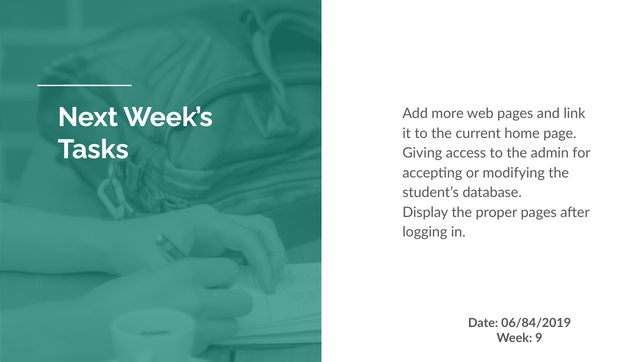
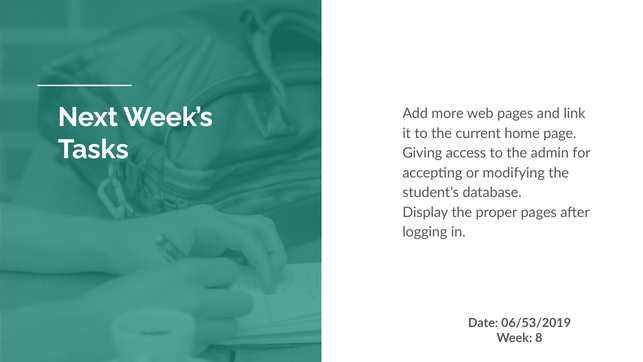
06/84/2019: 06/84/2019 -> 06/53/2019
9: 9 -> 8
